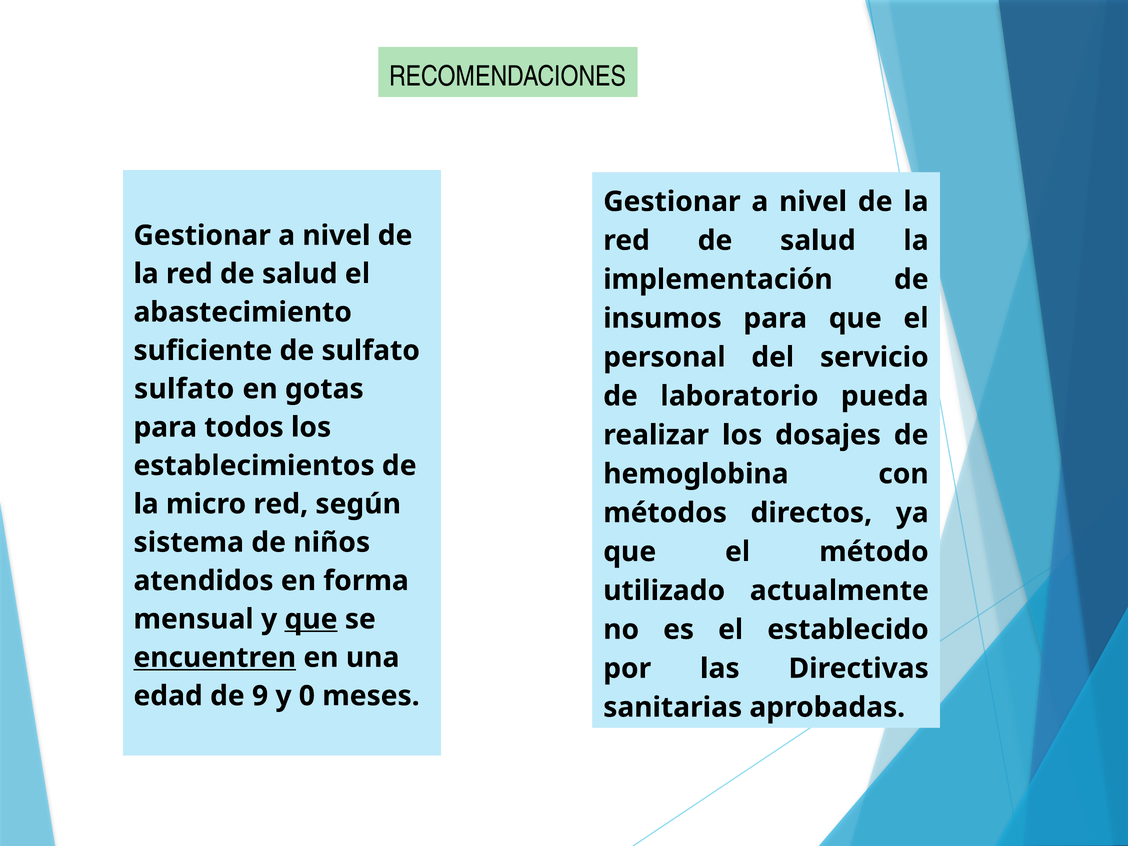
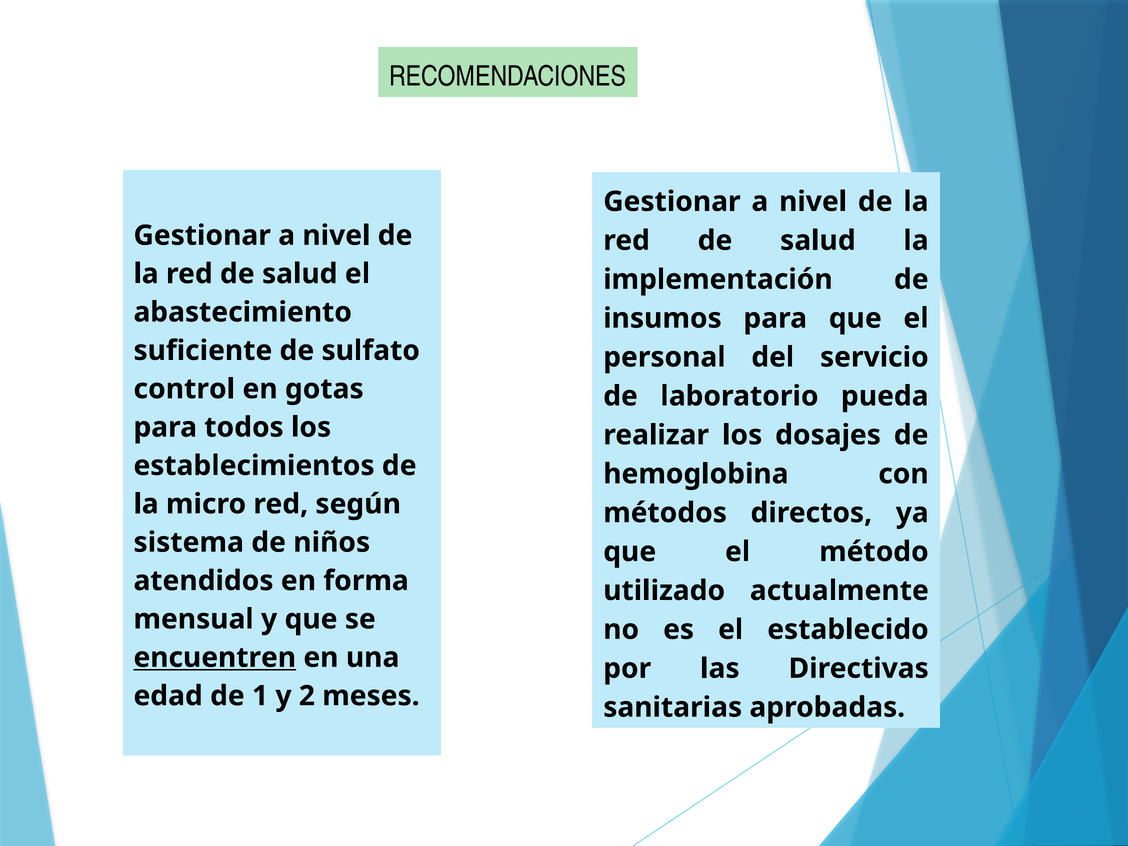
sulfato at (184, 389): sulfato -> control
que at (311, 619) underline: present -> none
9: 9 -> 1
0: 0 -> 2
